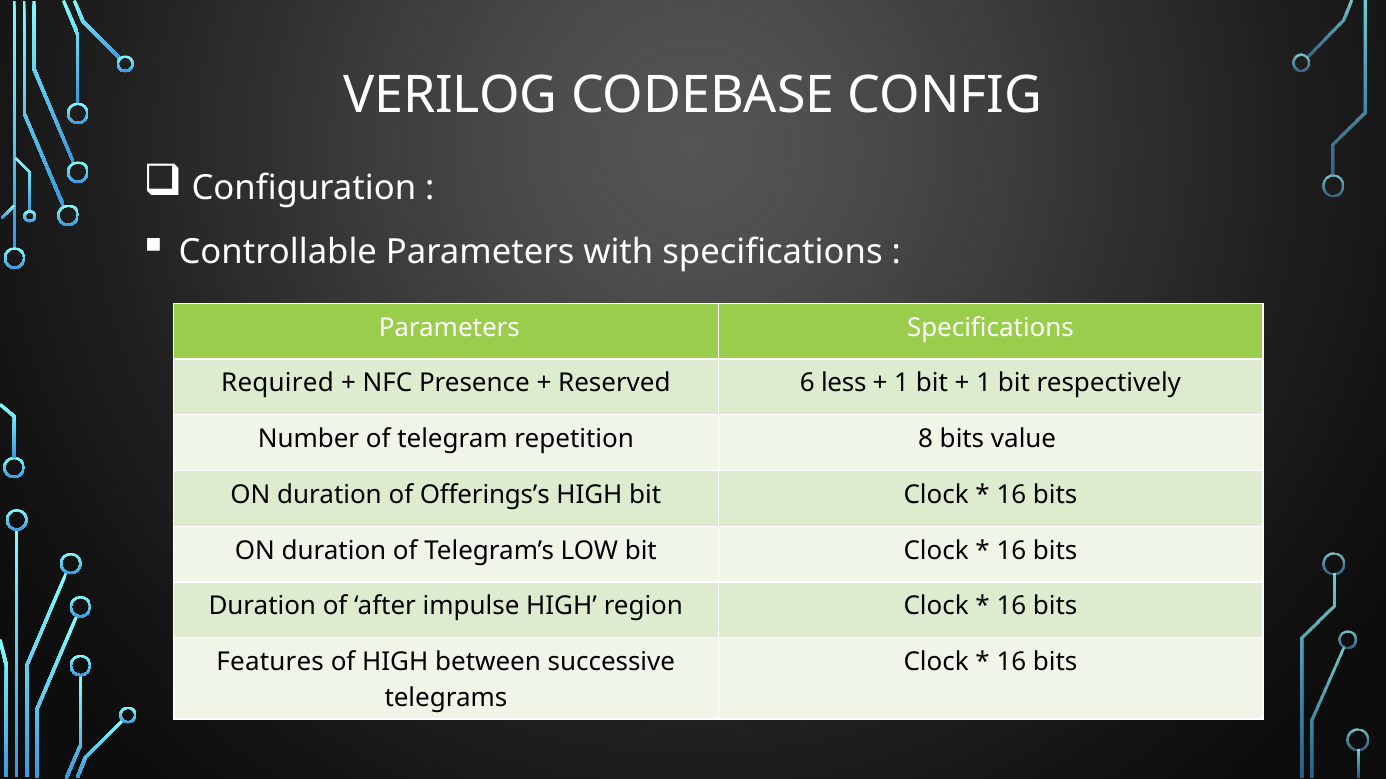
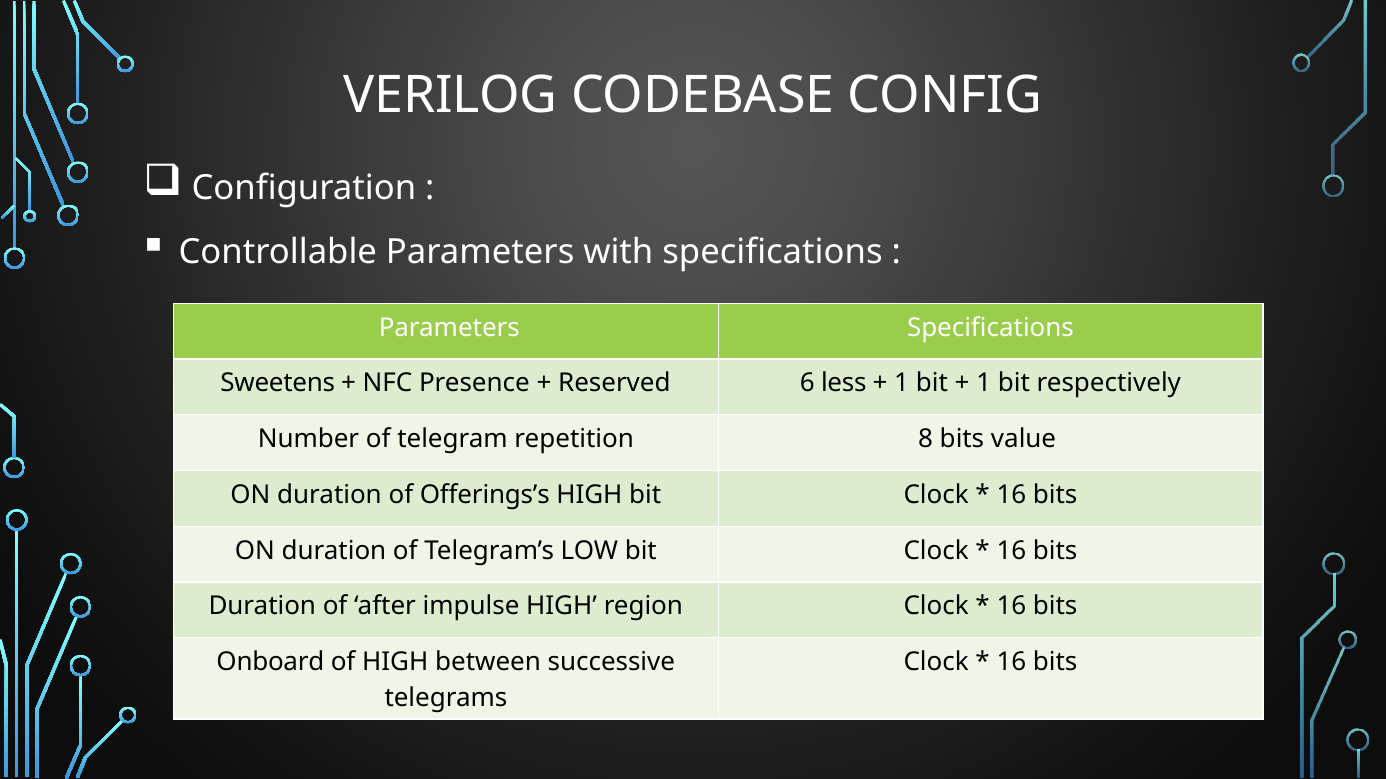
Required: Required -> Sweetens
Features: Features -> Onboard
